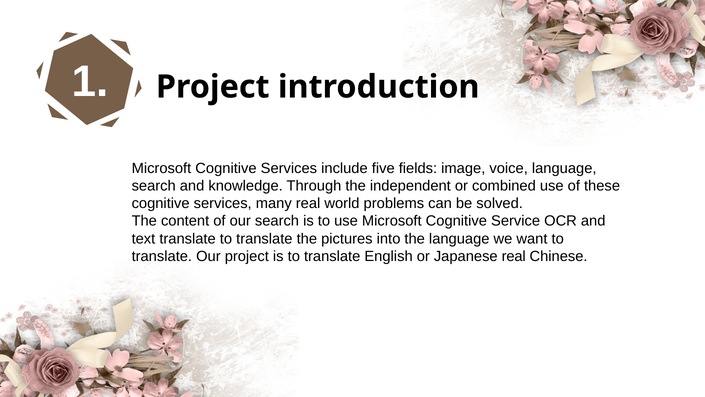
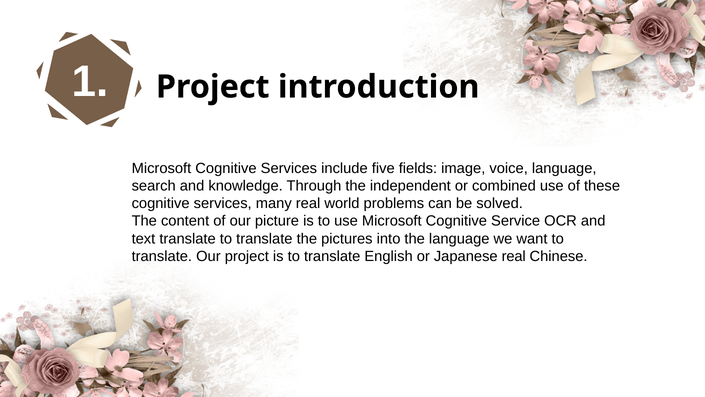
our search: search -> picture
